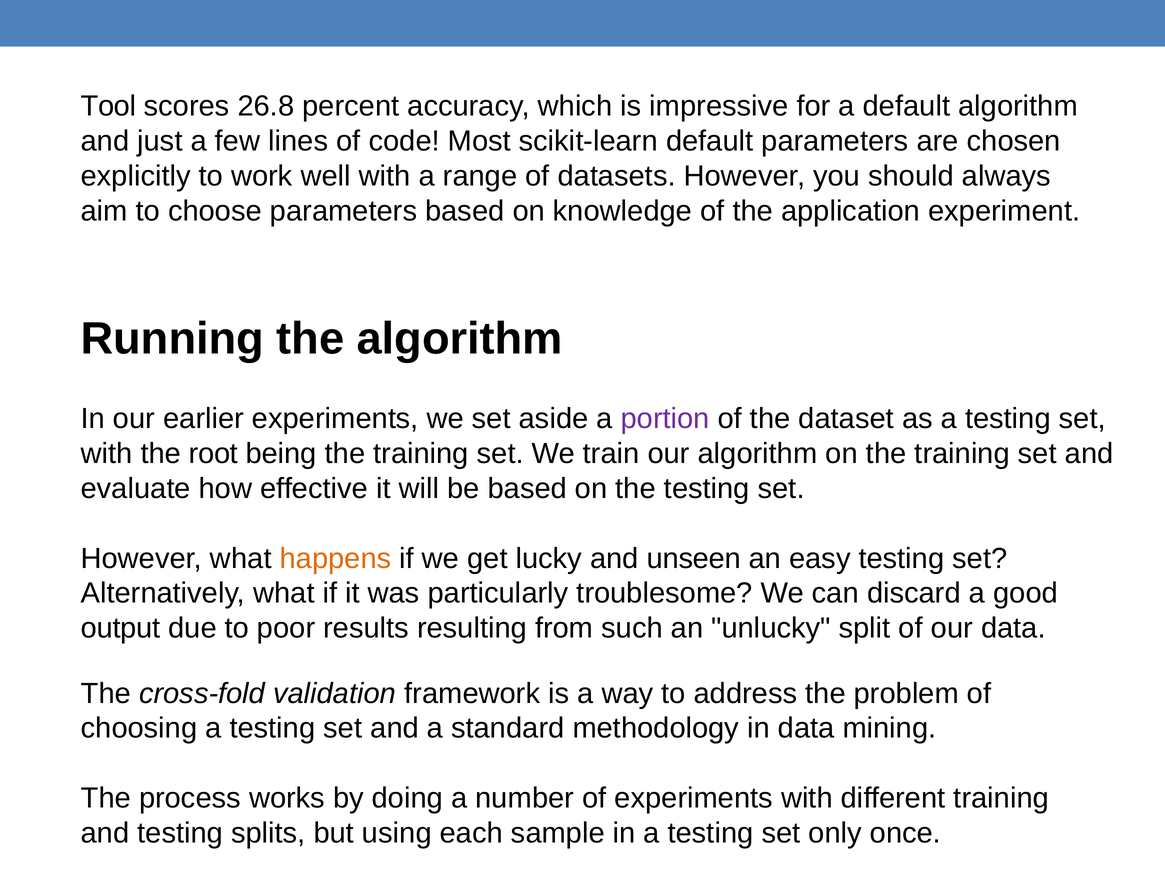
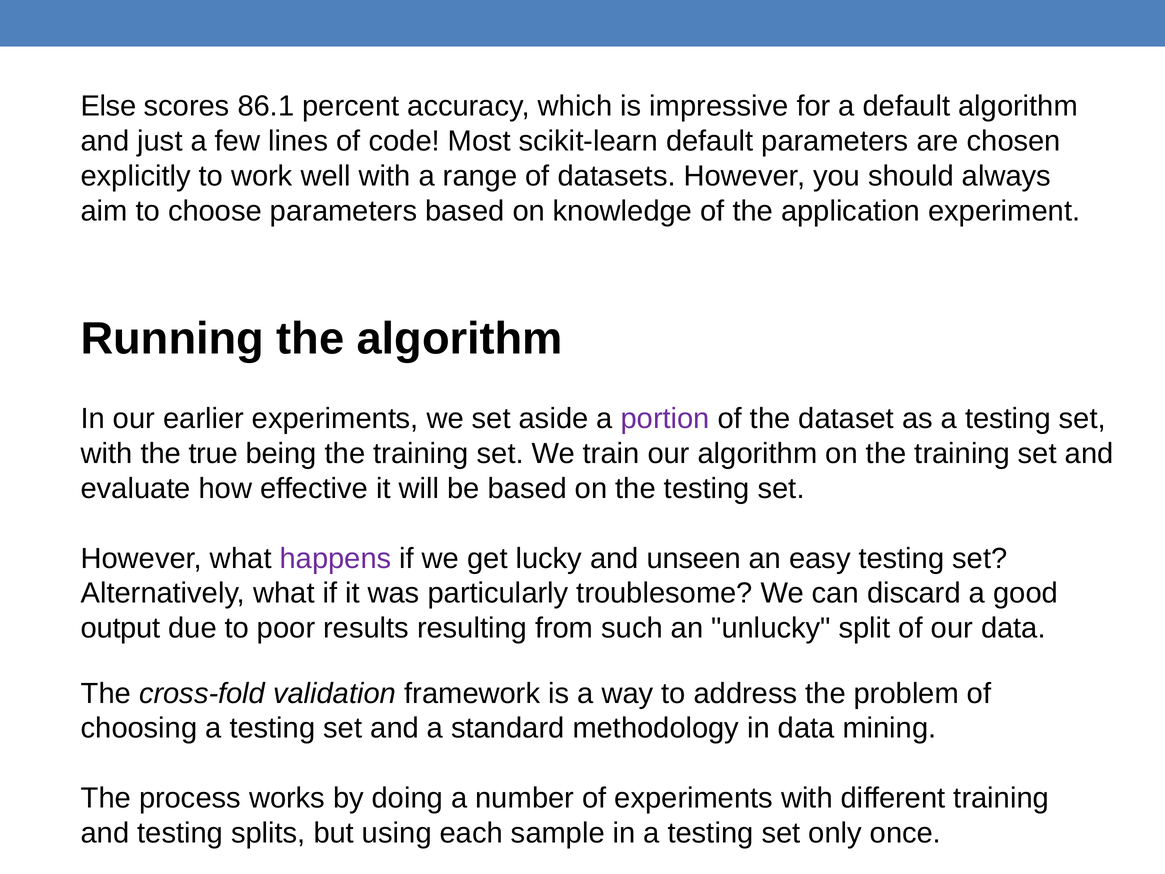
Tool: Tool -> Else
26.8: 26.8 -> 86.1
root: root -> true
happens colour: orange -> purple
